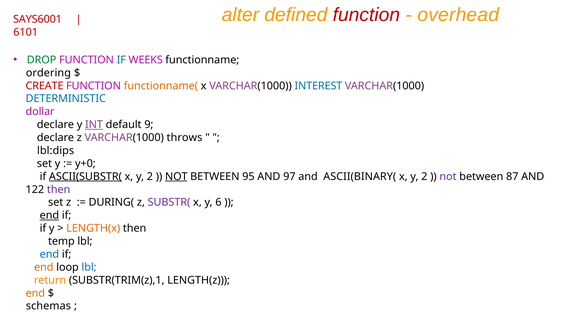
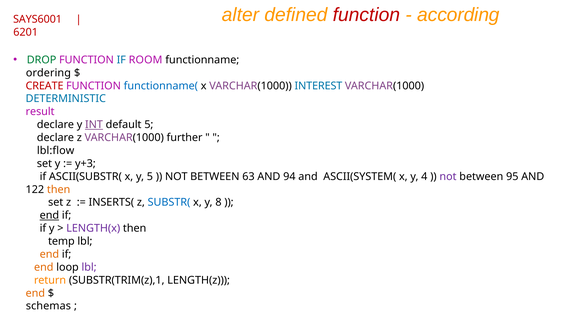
overhead: overhead -> according
6101: 6101 -> 6201
WEEKS: WEEKS -> ROOM
functionname( colour: orange -> blue
dollar: dollar -> result
default 9: 9 -> 5
throws: throws -> further
lbl:dips: lbl:dips -> lbl:flow
y+0: y+0 -> y+3
ASCII(SUBSTR( underline: present -> none
2 at (150, 176): 2 -> 5
NOT at (176, 176) underline: present -> none
95: 95 -> 63
97: 97 -> 94
ASCII(BINARY(: ASCII(BINARY( -> ASCII(SYSTEM(
2 at (424, 176): 2 -> 4
87: 87 -> 95
then at (59, 189) colour: purple -> orange
DURING(: DURING( -> INSERTS(
SUBSTR( colour: purple -> blue
6: 6 -> 8
LENGTH(x colour: orange -> purple
end at (49, 254) colour: blue -> orange
lbl at (89, 267) colour: blue -> purple
